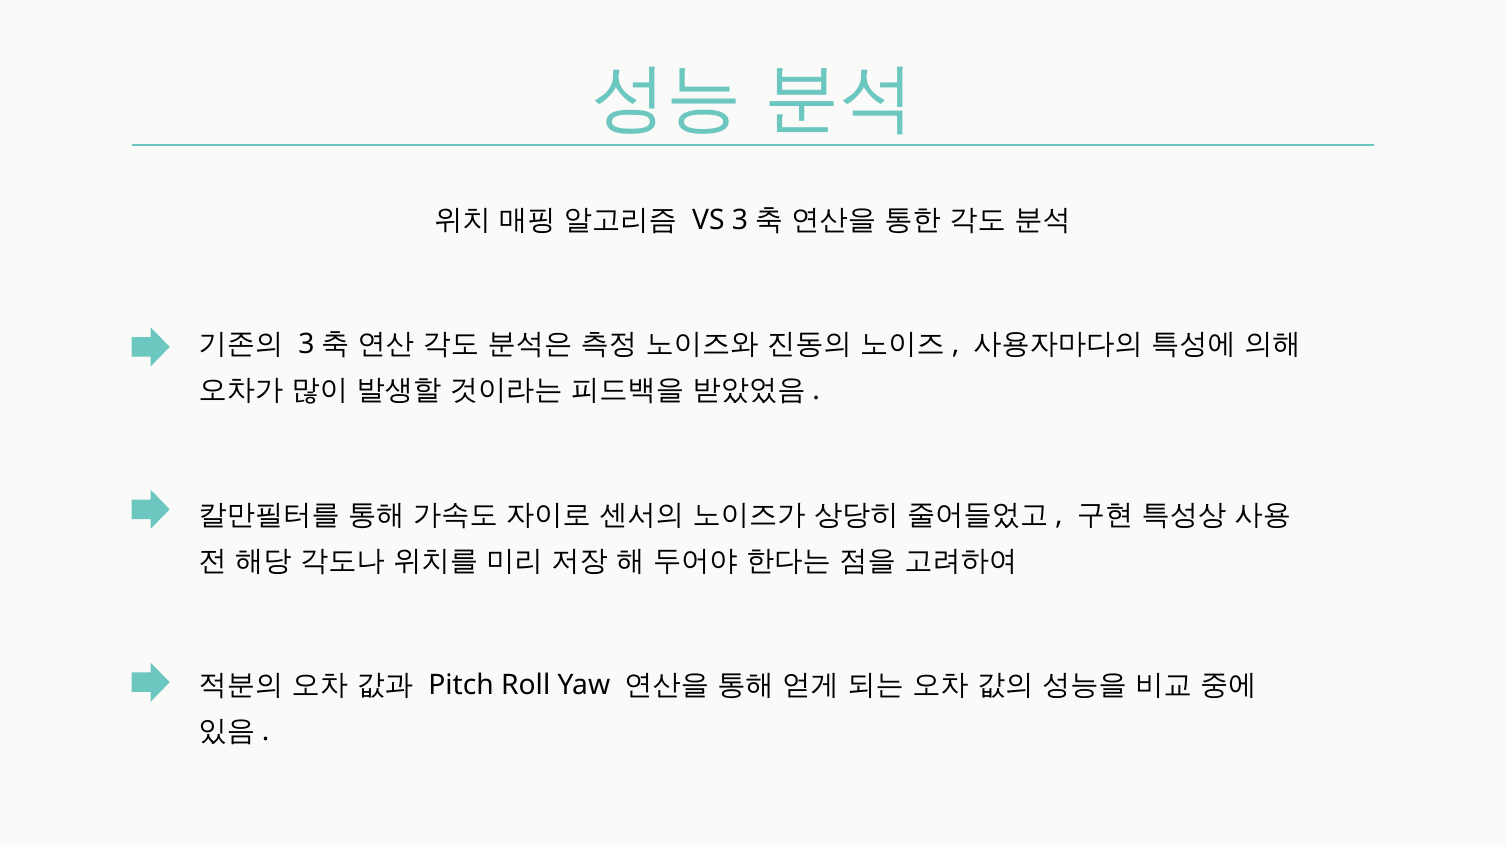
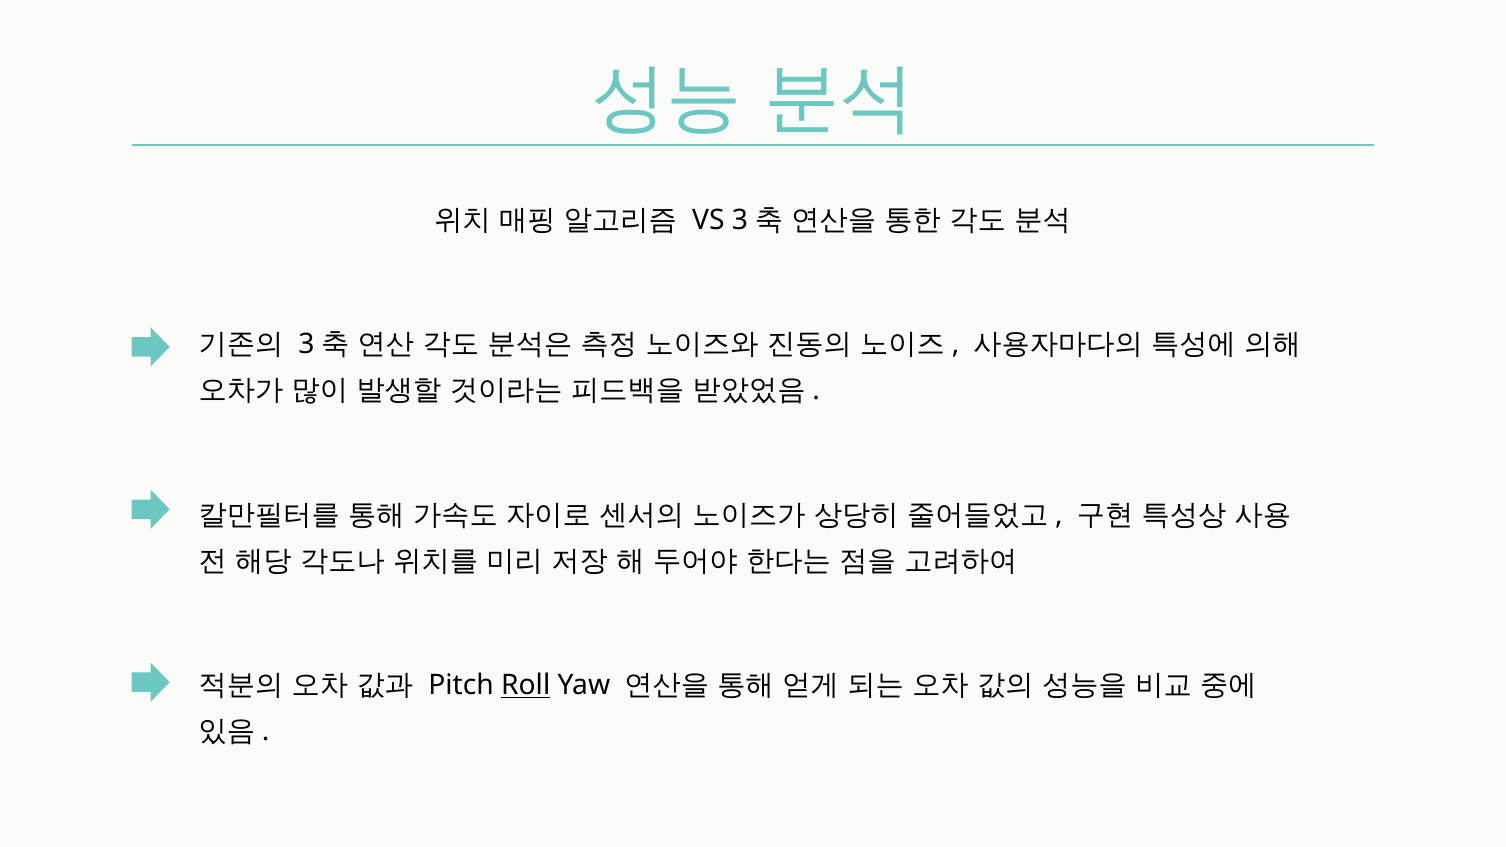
Roll underline: none -> present
